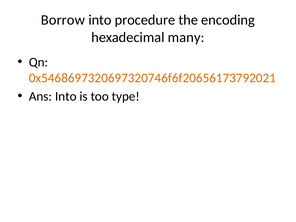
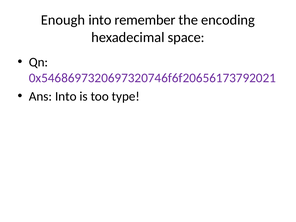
Borrow: Borrow -> Enough
procedure: procedure -> remember
many: many -> space
0x5468697320697320746f6f20656173792021 colour: orange -> purple
